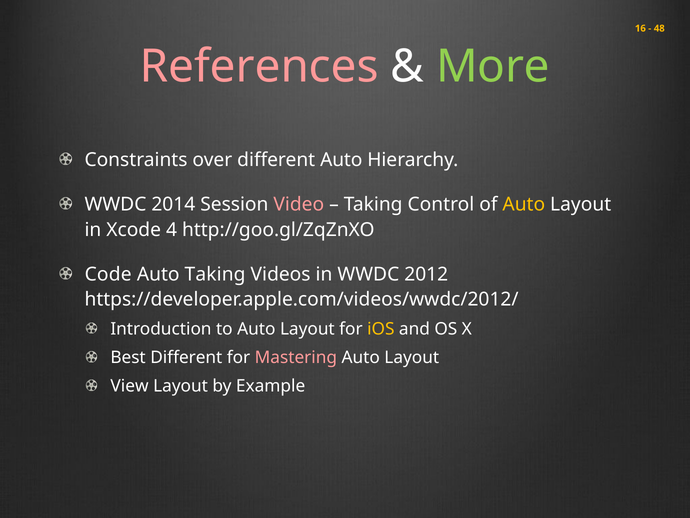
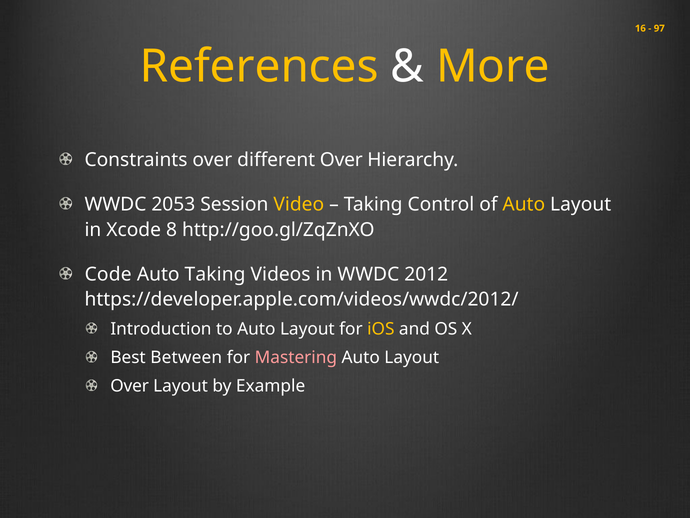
48: 48 -> 97
References colour: pink -> yellow
More colour: light green -> yellow
different Auto: Auto -> Over
2014: 2014 -> 2053
Video colour: pink -> yellow
4: 4 -> 8
Best Different: Different -> Between
View at (129, 386): View -> Over
